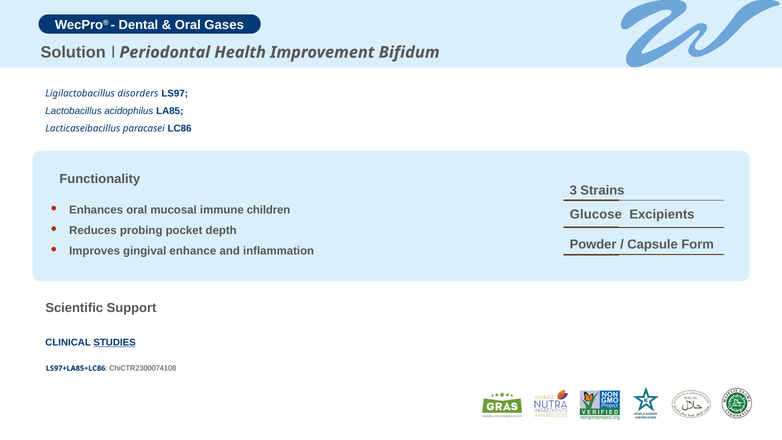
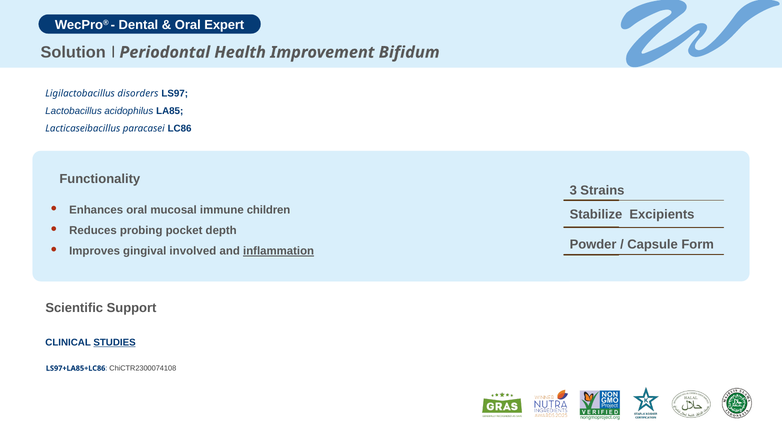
Gases: Gases -> Expert
Glucose: Glucose -> Stabilize
enhance: enhance -> involved
inflammation underline: none -> present
